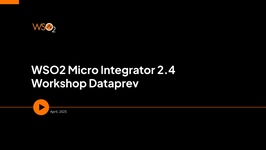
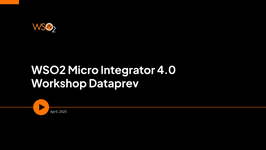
2.4: 2.4 -> 4.0
